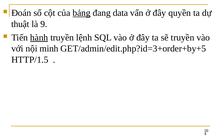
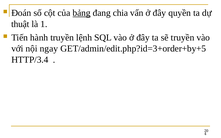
data: data -> chia
9: 9 -> 1
hành underline: present -> none
minh: minh -> ngay
HTTP/1.5: HTTP/1.5 -> HTTP/3.4
